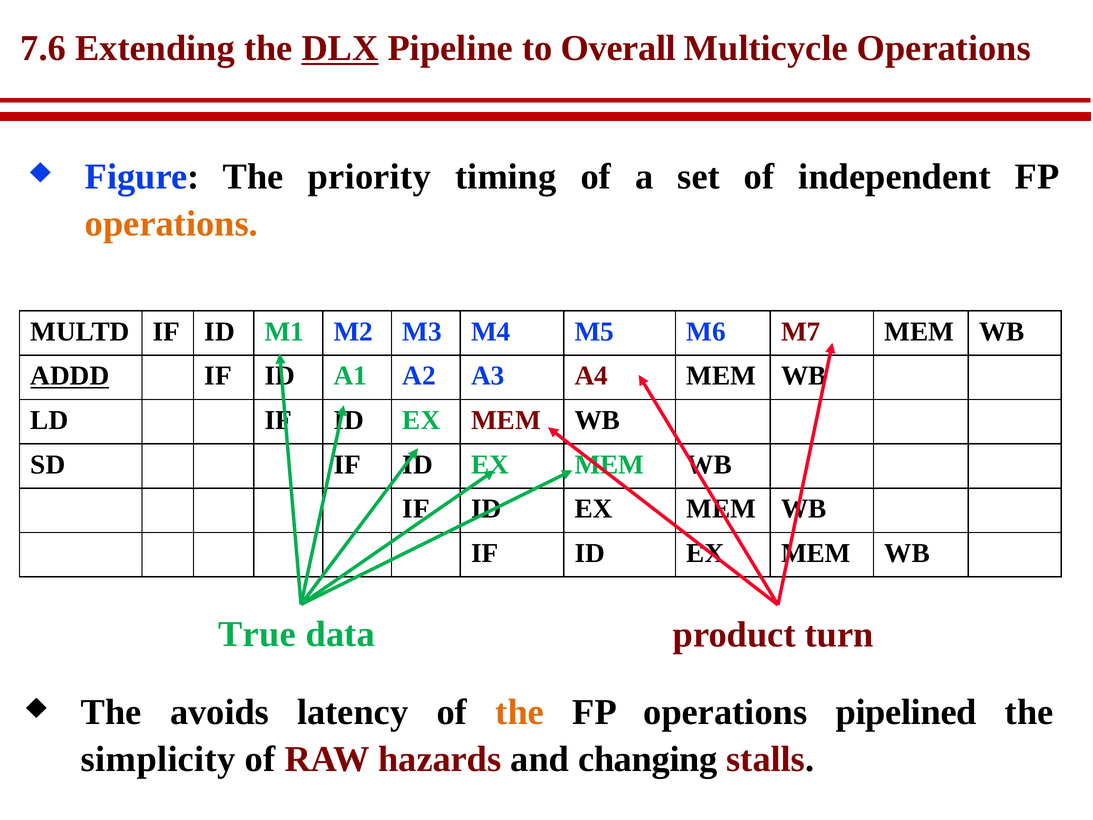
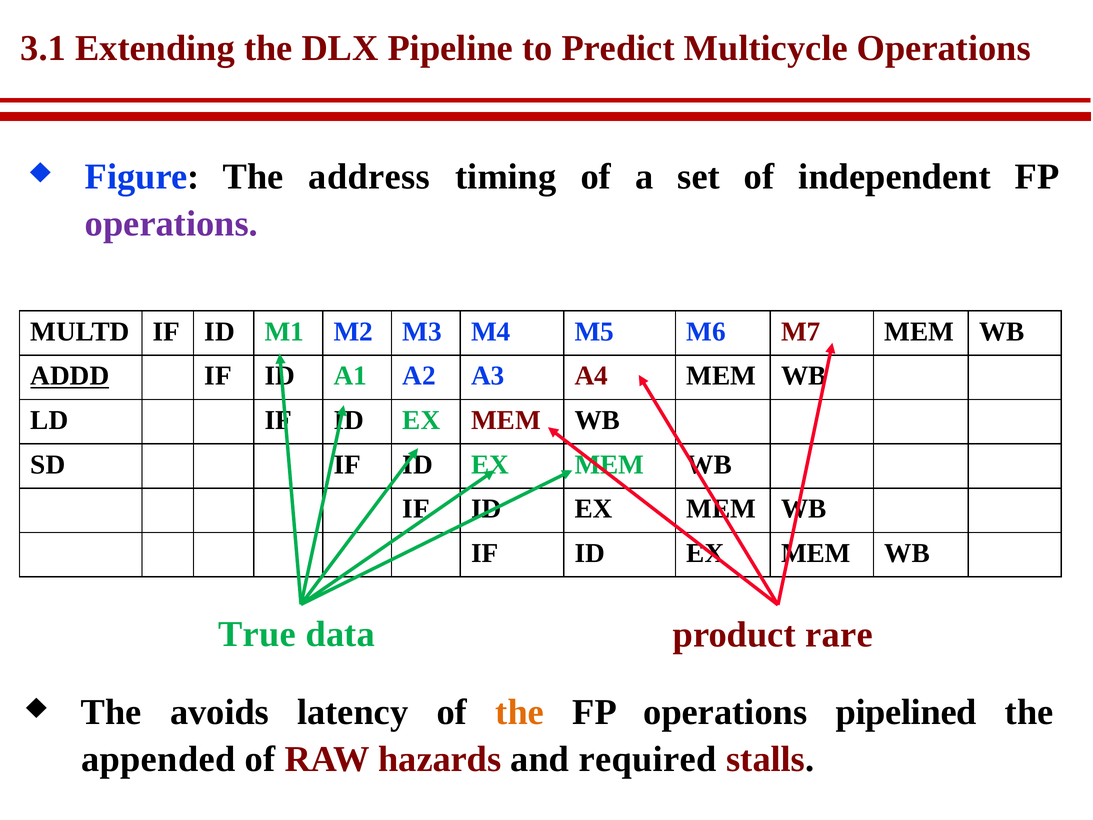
7.6: 7.6 -> 3.1
DLX underline: present -> none
Overall: Overall -> Predict
priority: priority -> address
operations at (171, 224) colour: orange -> purple
turn: turn -> rare
simplicity: simplicity -> appended
changing: changing -> required
